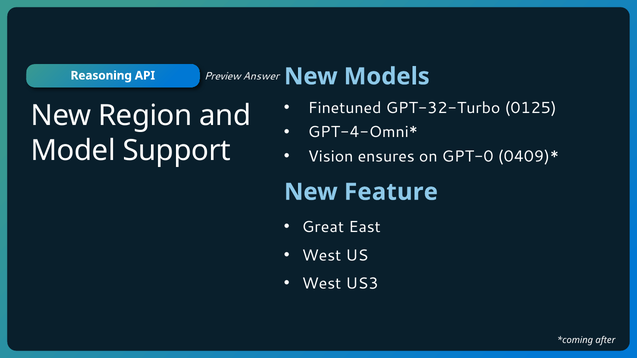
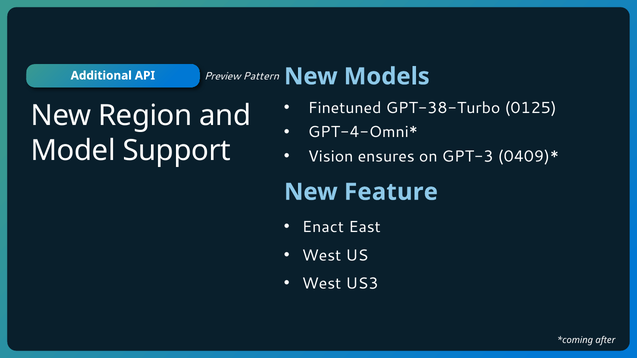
Reasoning: Reasoning -> Additional
Answer: Answer -> Pattern
GPT-32-Turbo: GPT-32-Turbo -> GPT-38-Turbo
GPT-0: GPT-0 -> GPT-3
Great: Great -> Enact
